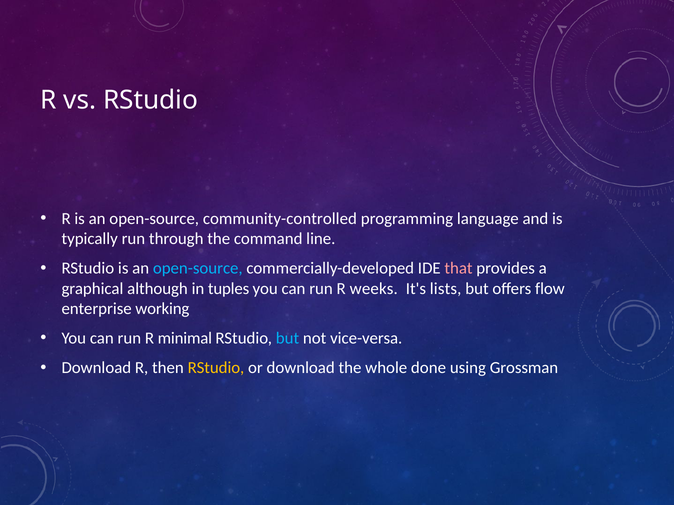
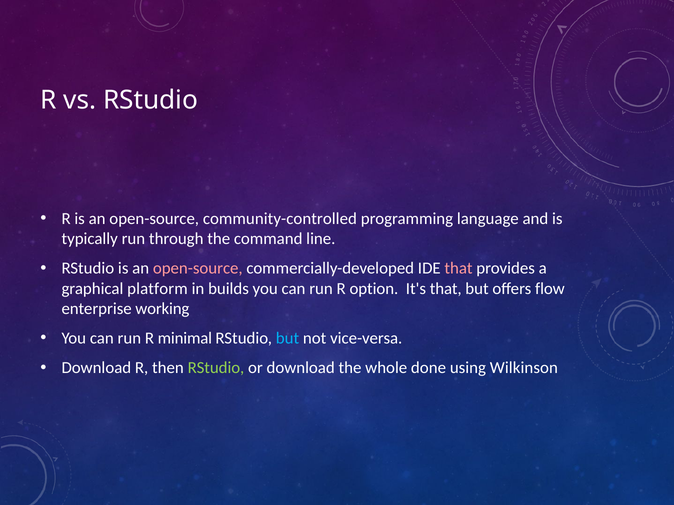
open-source at (198, 269) colour: light blue -> pink
although: although -> platform
tuples: tuples -> builds
weeks: weeks -> option
It's lists: lists -> that
RStudio at (216, 368) colour: yellow -> light green
Grossman: Grossman -> Wilkinson
